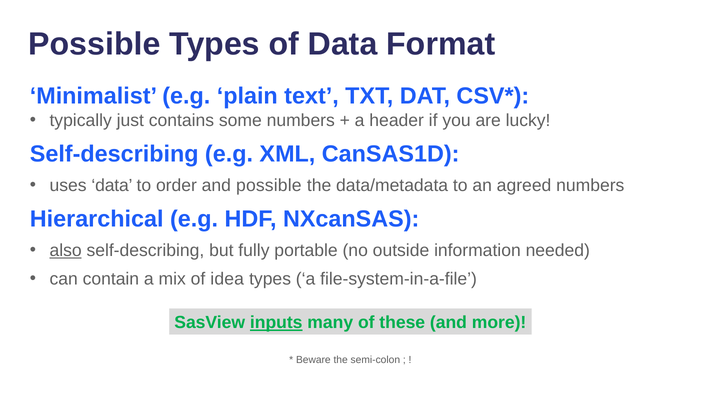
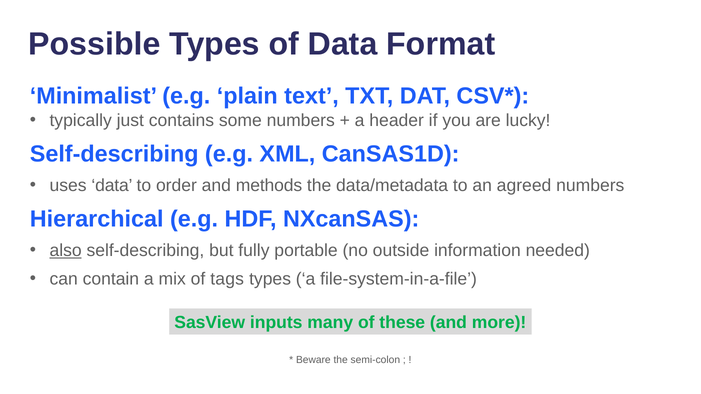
and possible: possible -> methods
idea: idea -> tags
inputs underline: present -> none
